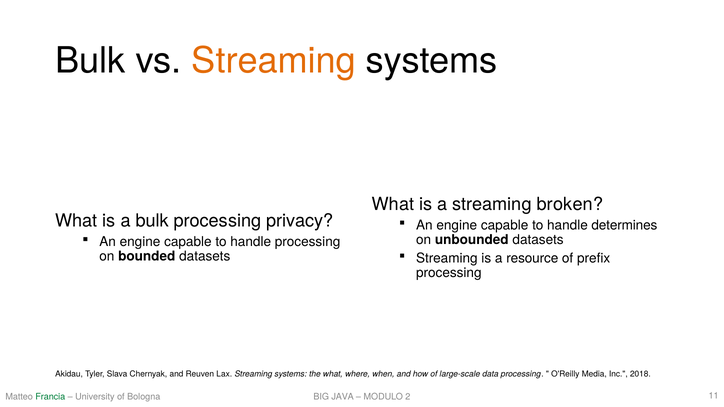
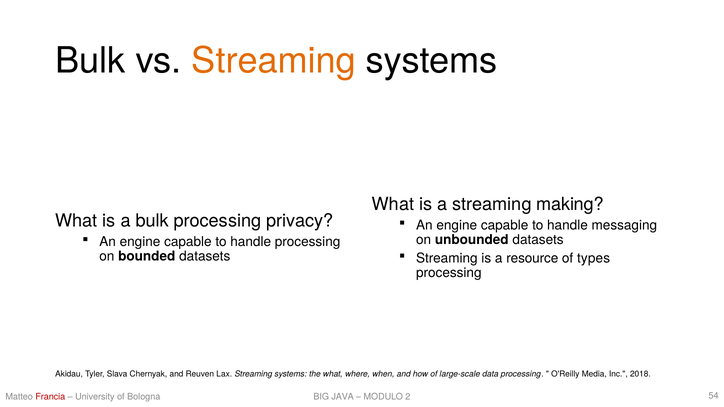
broken: broken -> making
determines: determines -> messaging
prefix: prefix -> types
Francia colour: green -> red
11: 11 -> 54
